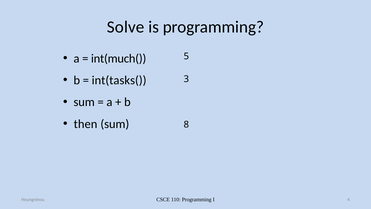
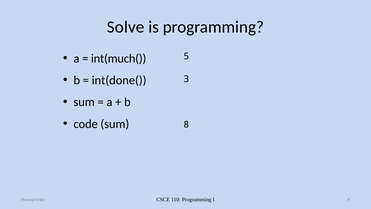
int(tasks(: int(tasks( -> int(done(
then: then -> code
